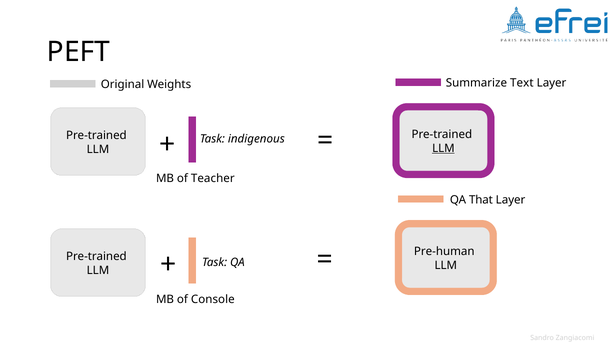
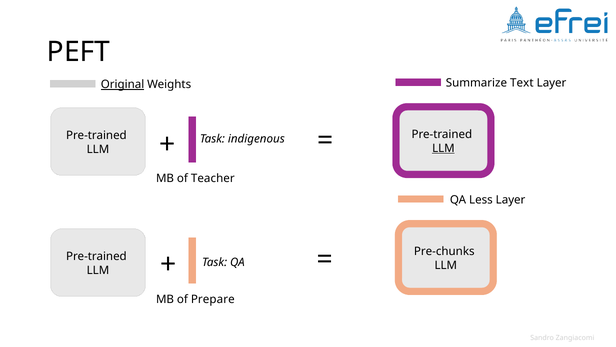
Original underline: none -> present
That: That -> Less
Pre-human: Pre-human -> Pre-chunks
Console: Console -> Prepare
